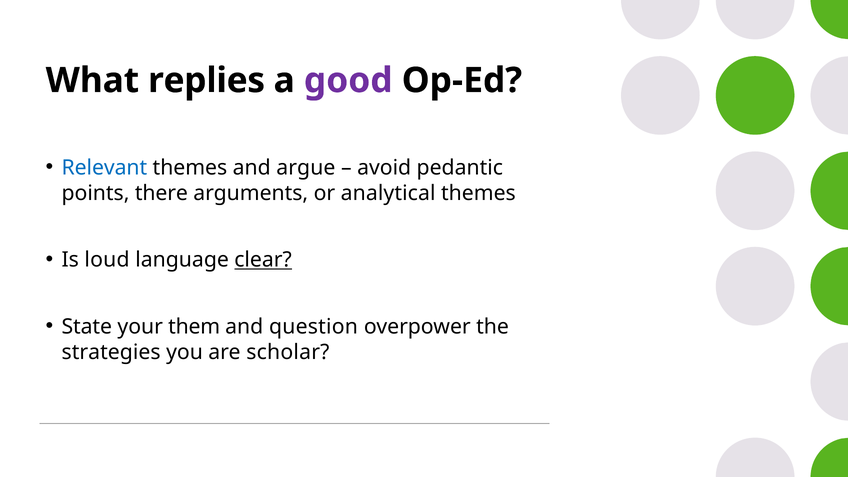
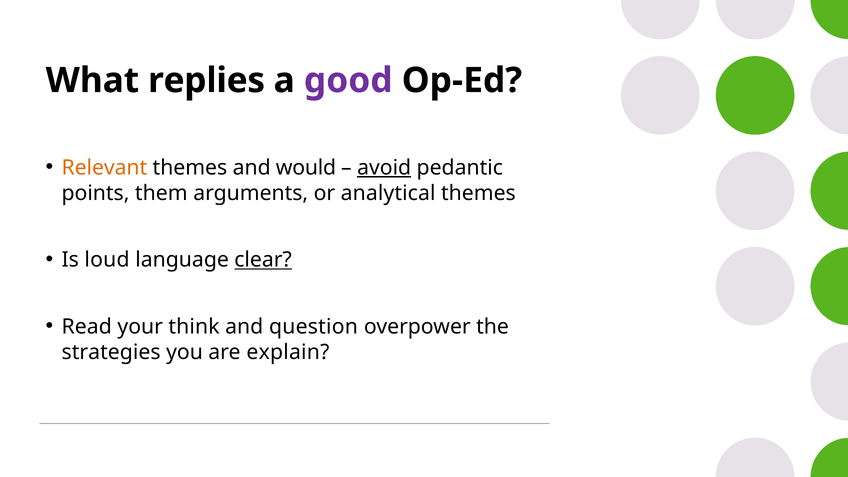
Relevant colour: blue -> orange
argue: argue -> would
avoid underline: none -> present
there: there -> them
State: State -> Read
them: them -> think
scholar: scholar -> explain
